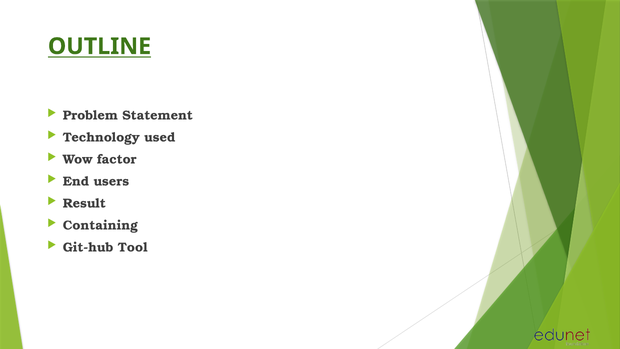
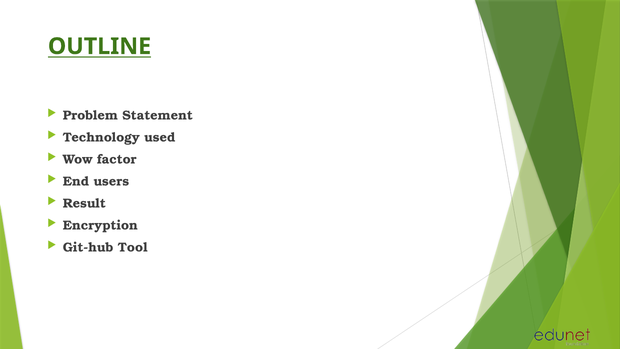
Containing: Containing -> Encryption
